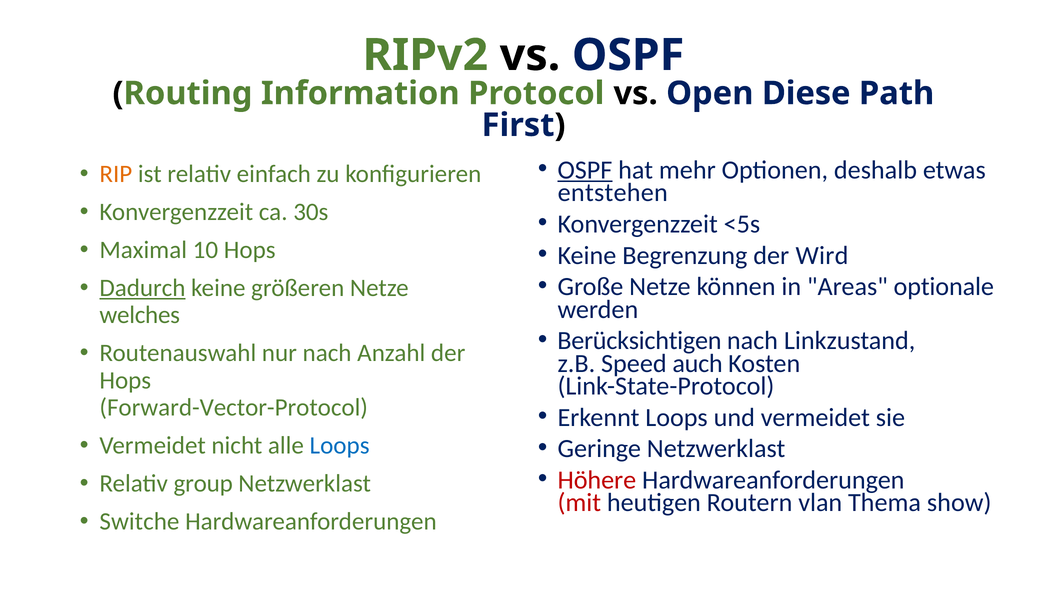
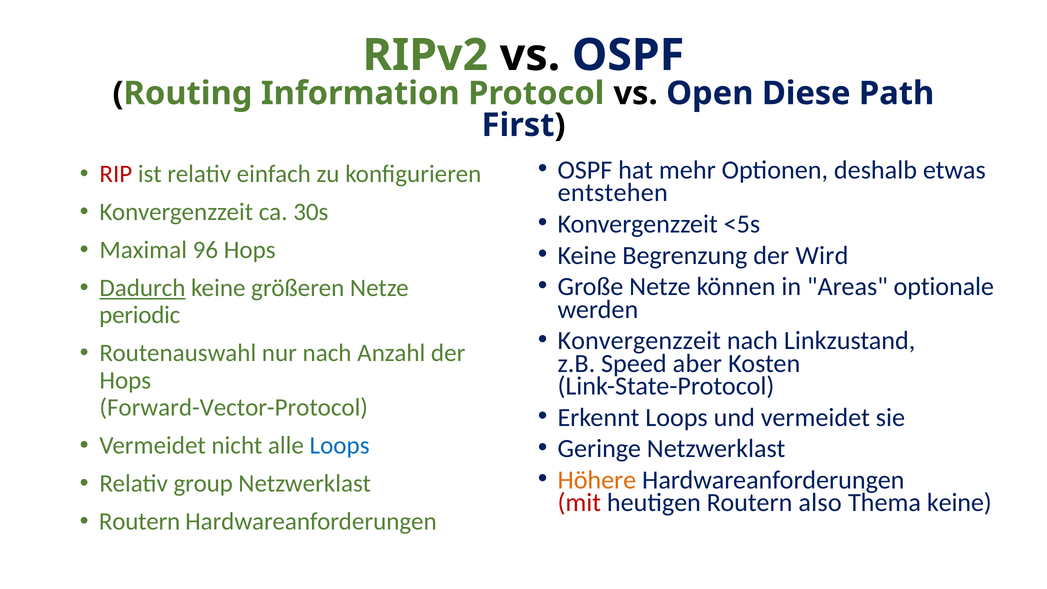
OSPF at (585, 170) underline: present -> none
RIP colour: orange -> red
10: 10 -> 96
welches: welches -> periodic
Berücksichtigen at (639, 341): Berücksichtigen -> Konvergenzzeit
auch: auch -> aber
Höhere colour: red -> orange
vlan: vlan -> also
Thema show: show -> keine
Switche at (139, 521): Switche -> Routern
